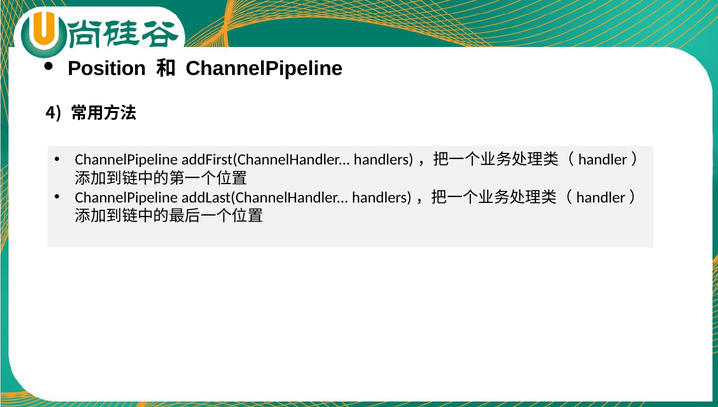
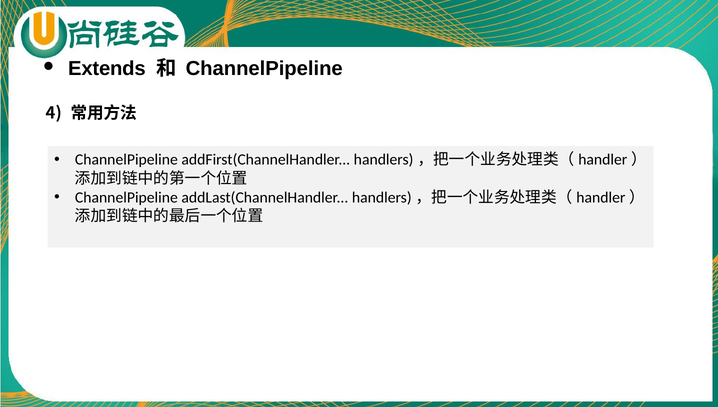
Position: Position -> Extends
